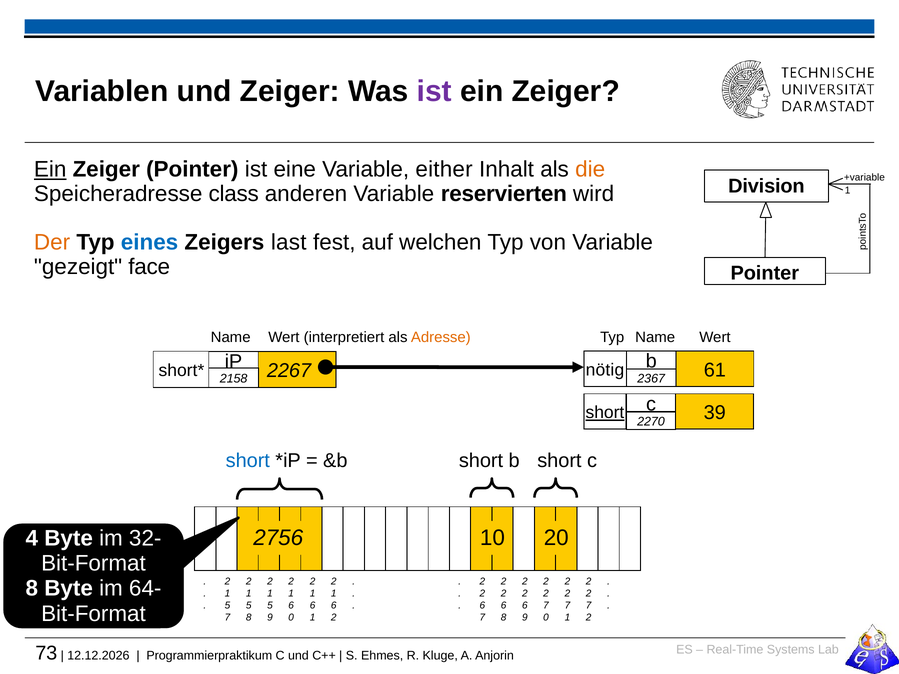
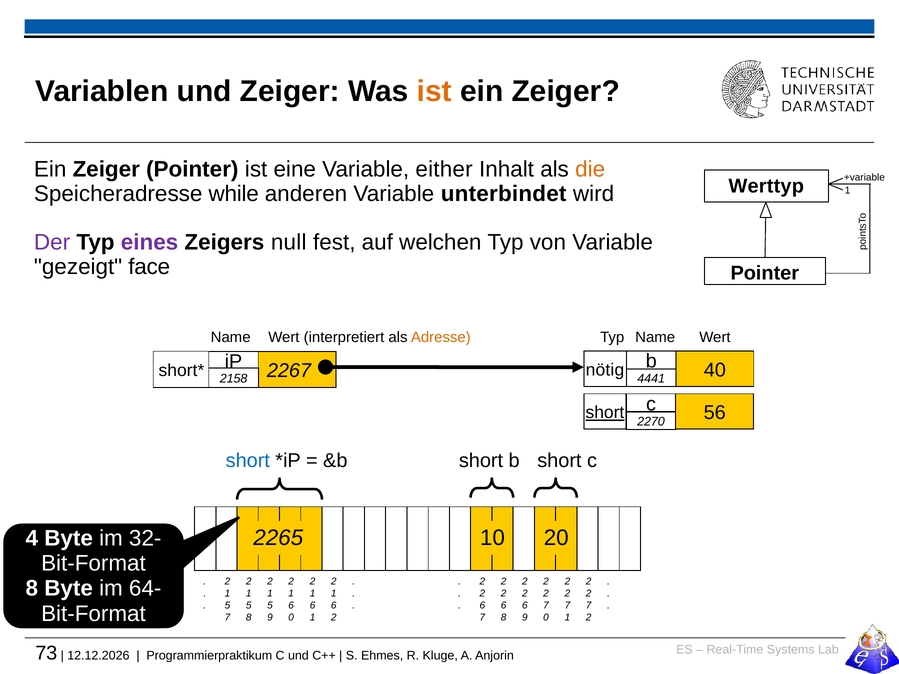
ist at (434, 91) colour: purple -> orange
Ein at (50, 170) underline: present -> none
Division: Division -> Werttyp
class: class -> while
reservierten: reservierten -> unterbindet
Der colour: orange -> purple
eines colour: blue -> purple
last: last -> null
61: 61 -> 40
2367: 2367 -> 4441
39: 39 -> 56
2756: 2756 -> 2265
